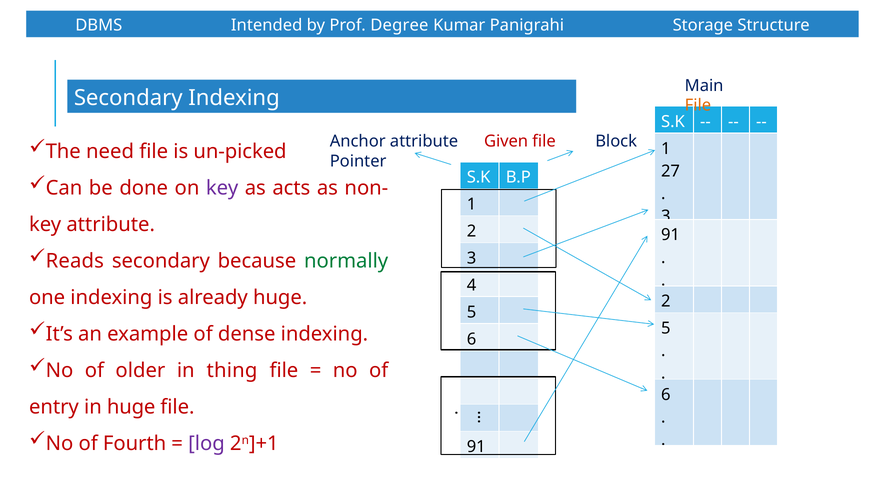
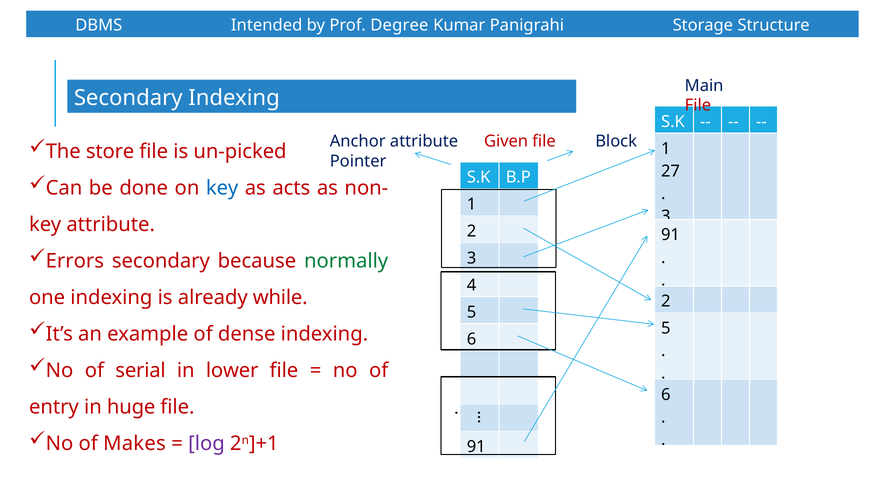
File at (698, 105) colour: orange -> red
need: need -> store
key at (222, 188) colour: purple -> blue
Reads: Reads -> Errors
already huge: huge -> while
older: older -> serial
thing: thing -> lower
Fourth: Fourth -> Makes
